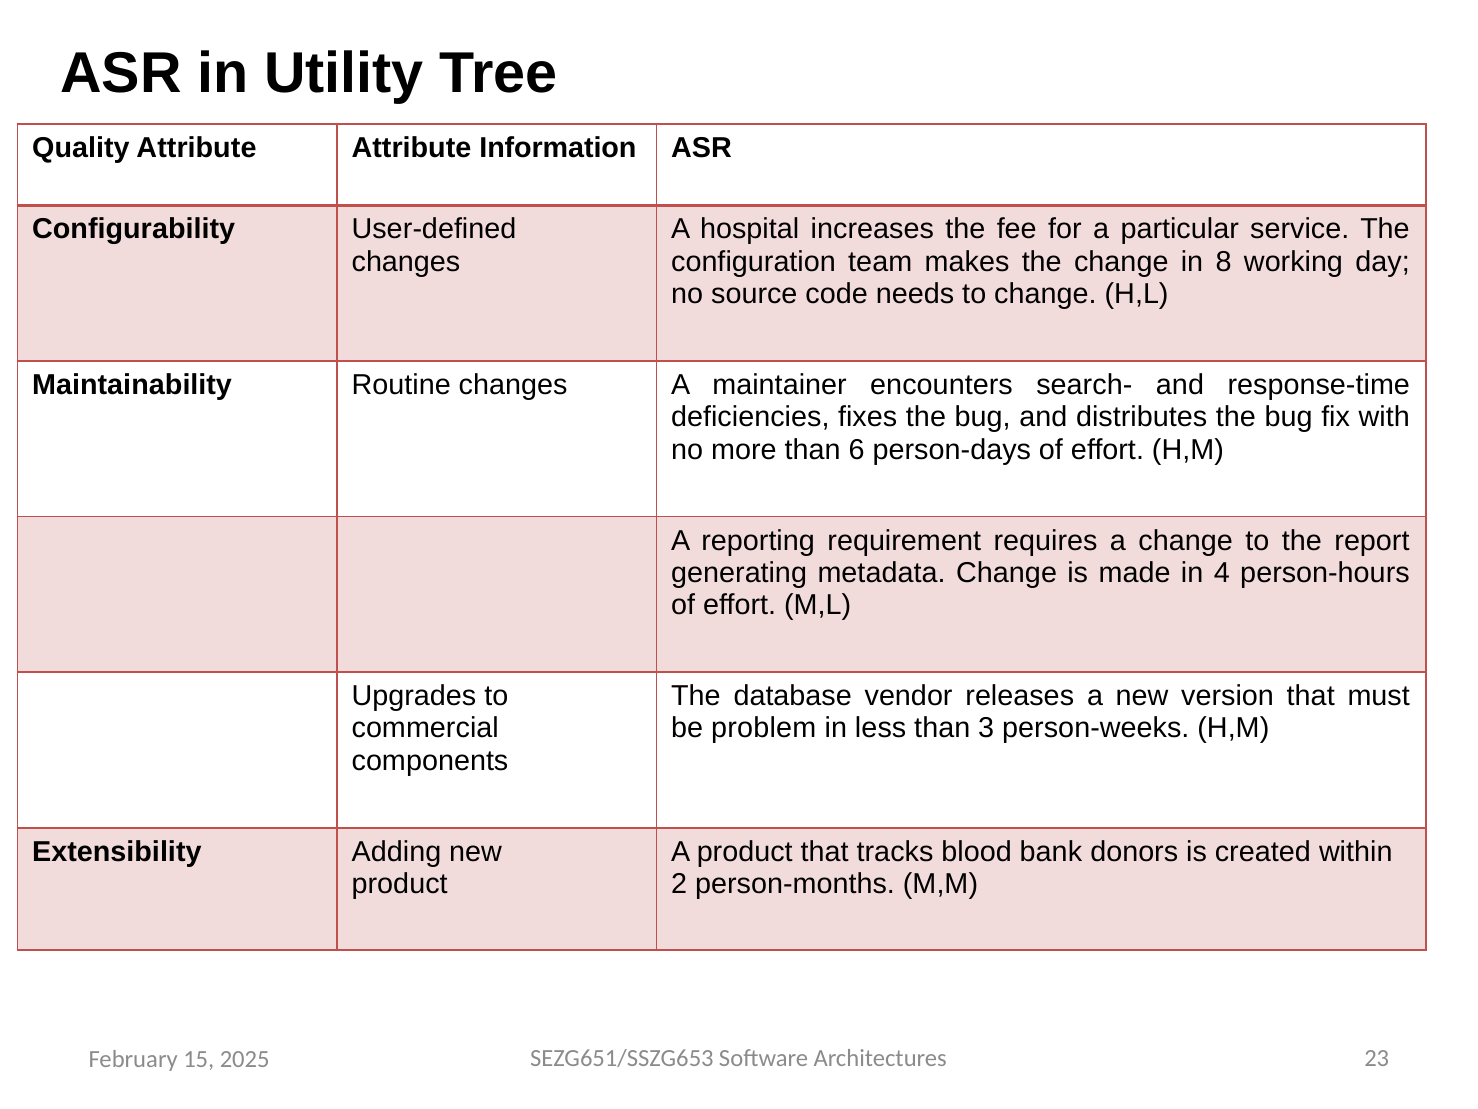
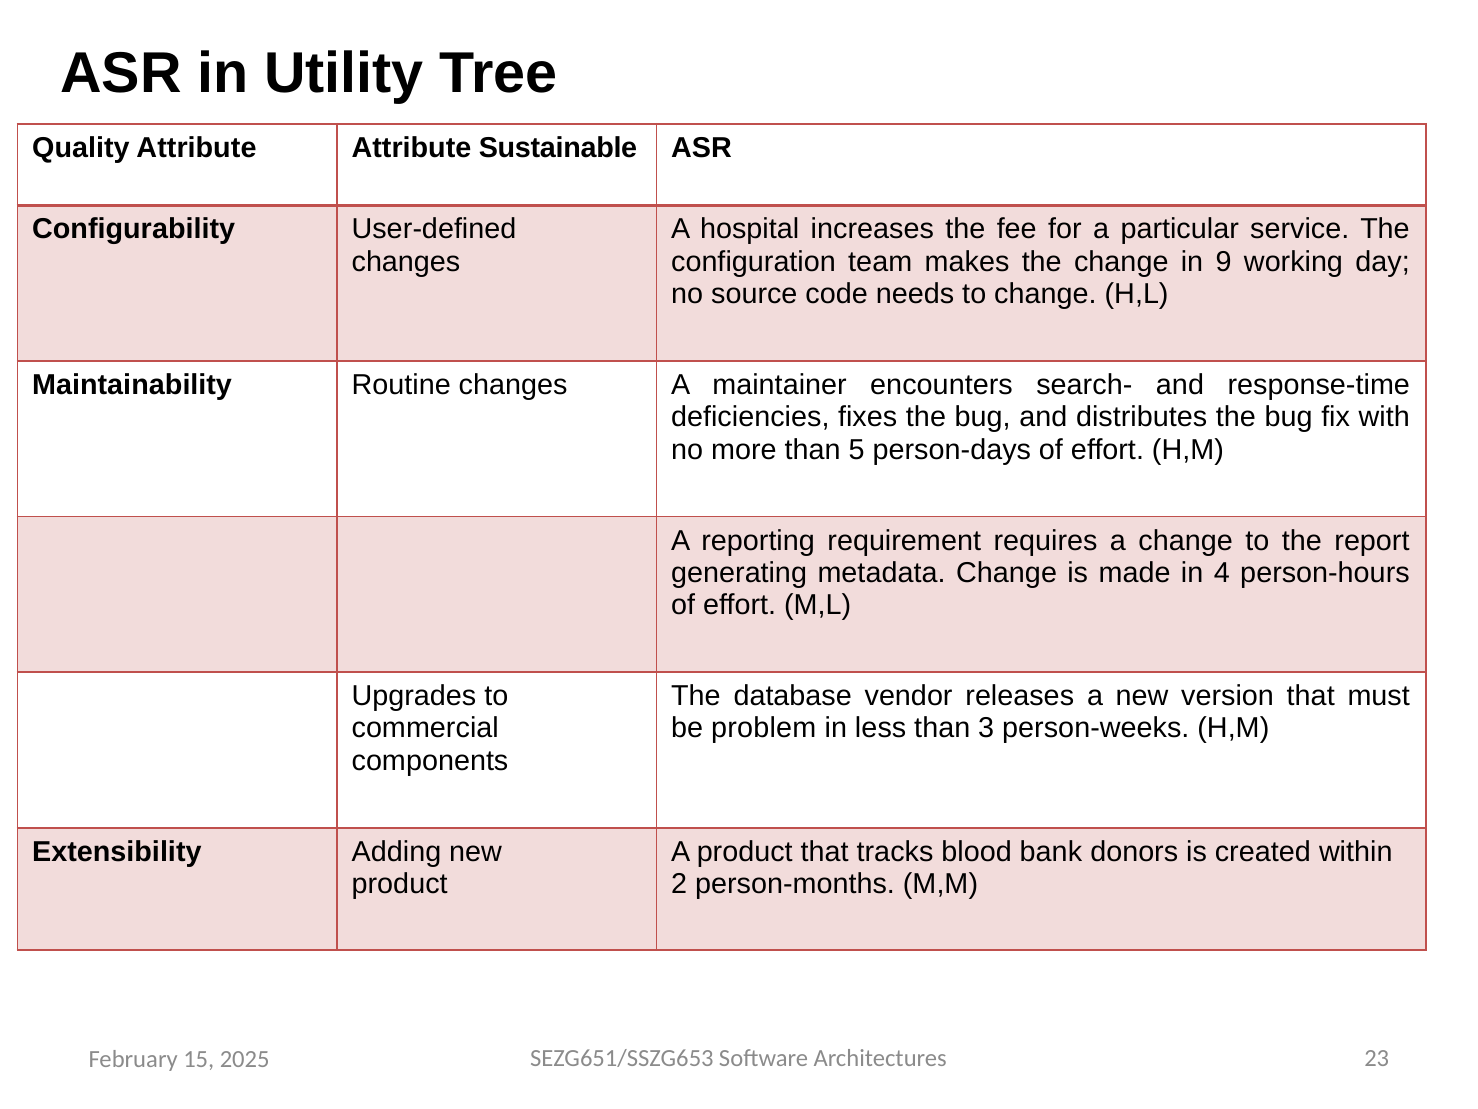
Information: Information -> Sustainable
8: 8 -> 9
6: 6 -> 5
